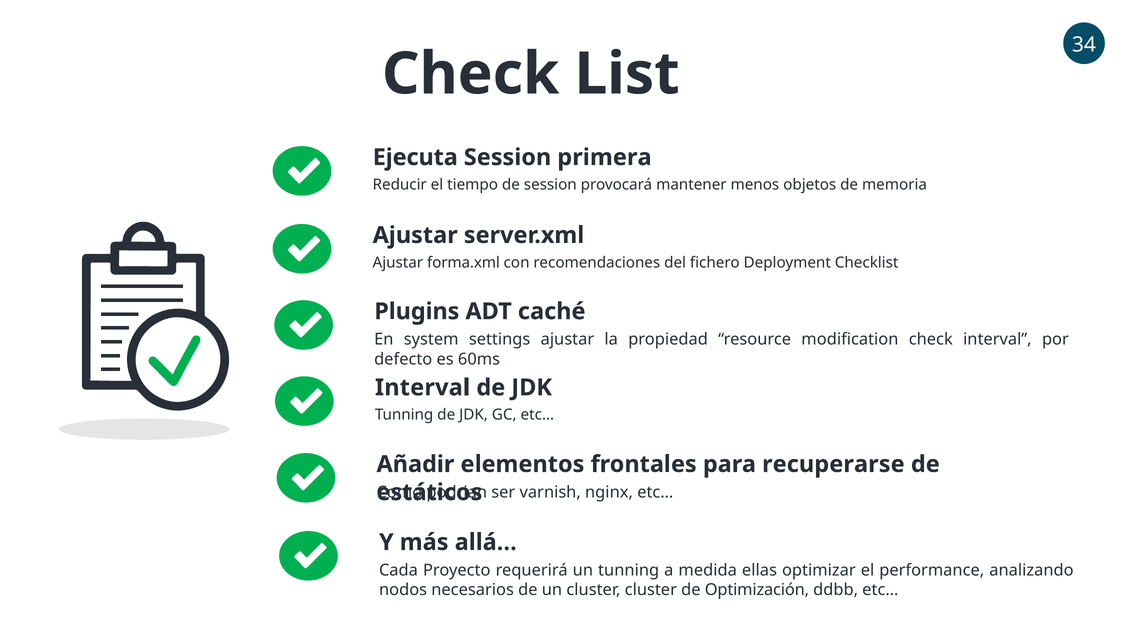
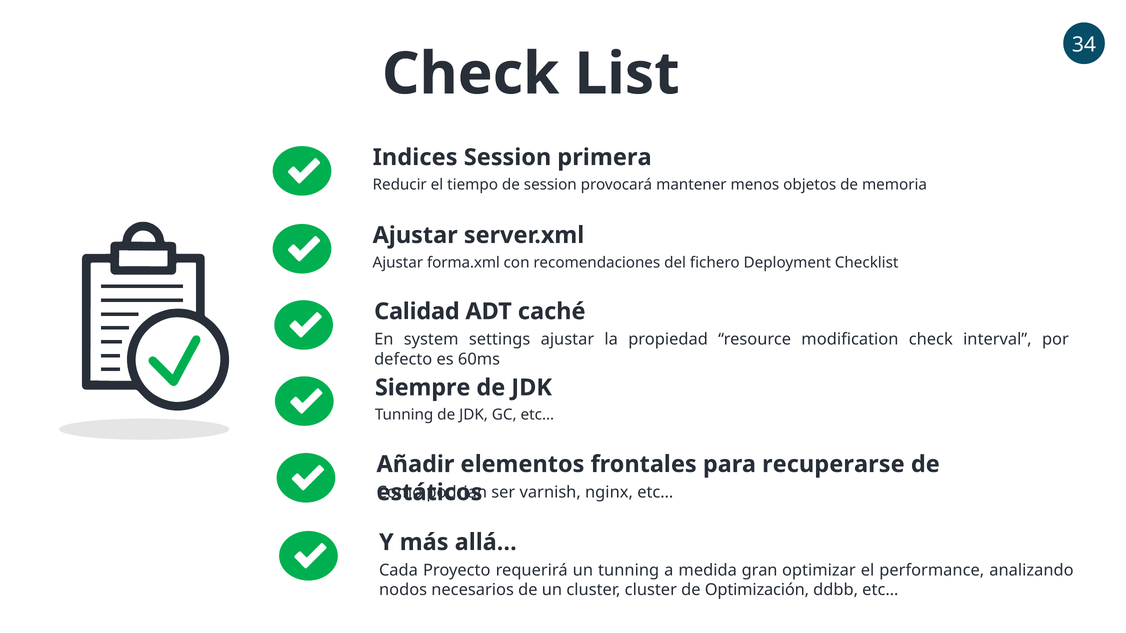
Ejecuta: Ejecuta -> Indices
Plugins: Plugins -> Calidad
Interval at (422, 388): Interval -> Siempre
ellas: ellas -> gran
